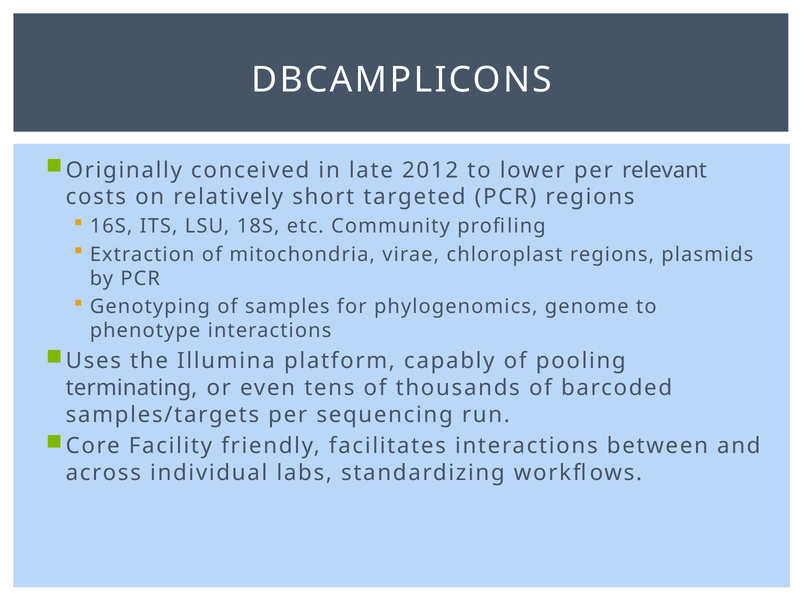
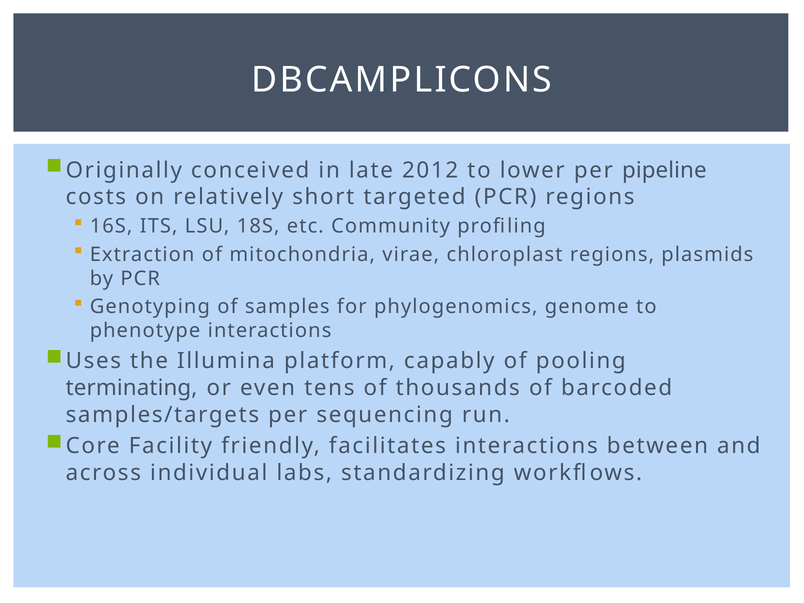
relevant: relevant -> pipeline
